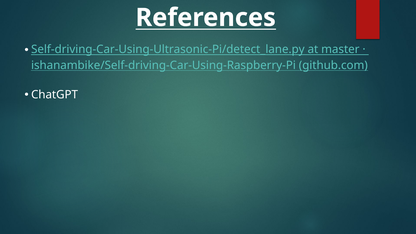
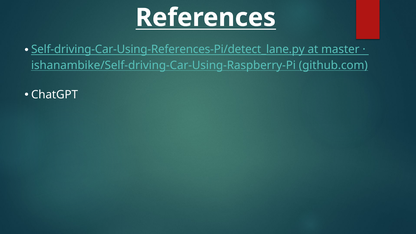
Self-driving-Car-Using-Ultrasonic-Pi/detect_lane.py: Self-driving-Car-Using-Ultrasonic-Pi/detect_lane.py -> Self-driving-Car-Using-References-Pi/detect_lane.py
